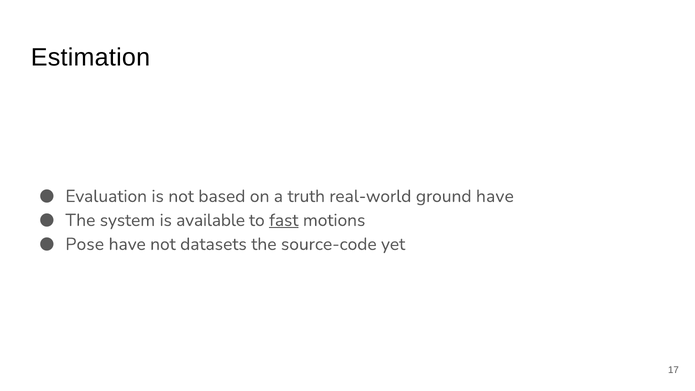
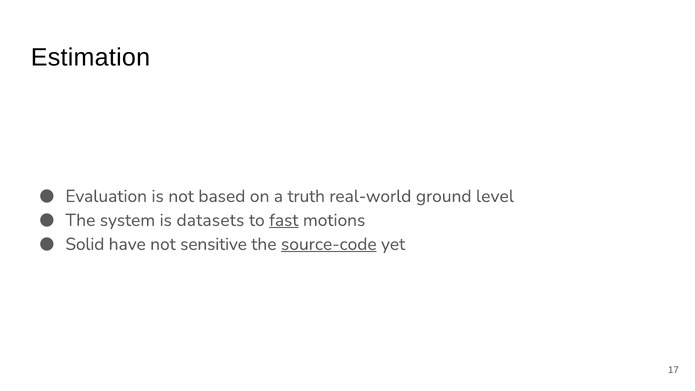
ground have: have -> level
available: available -> datasets
Pose: Pose -> Solid
datasets: datasets -> sensitive
source-code underline: none -> present
